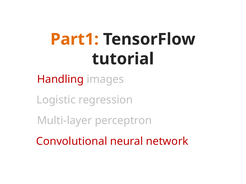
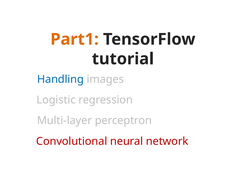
Handling colour: red -> blue
